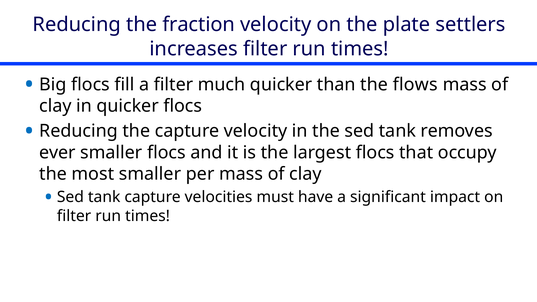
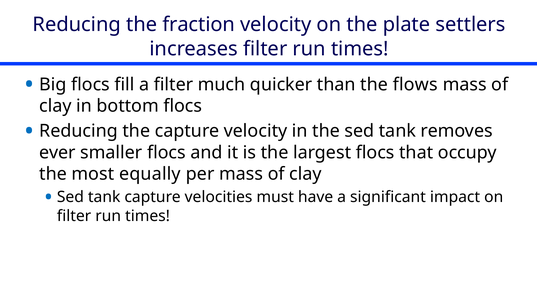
in quicker: quicker -> bottom
most smaller: smaller -> equally
